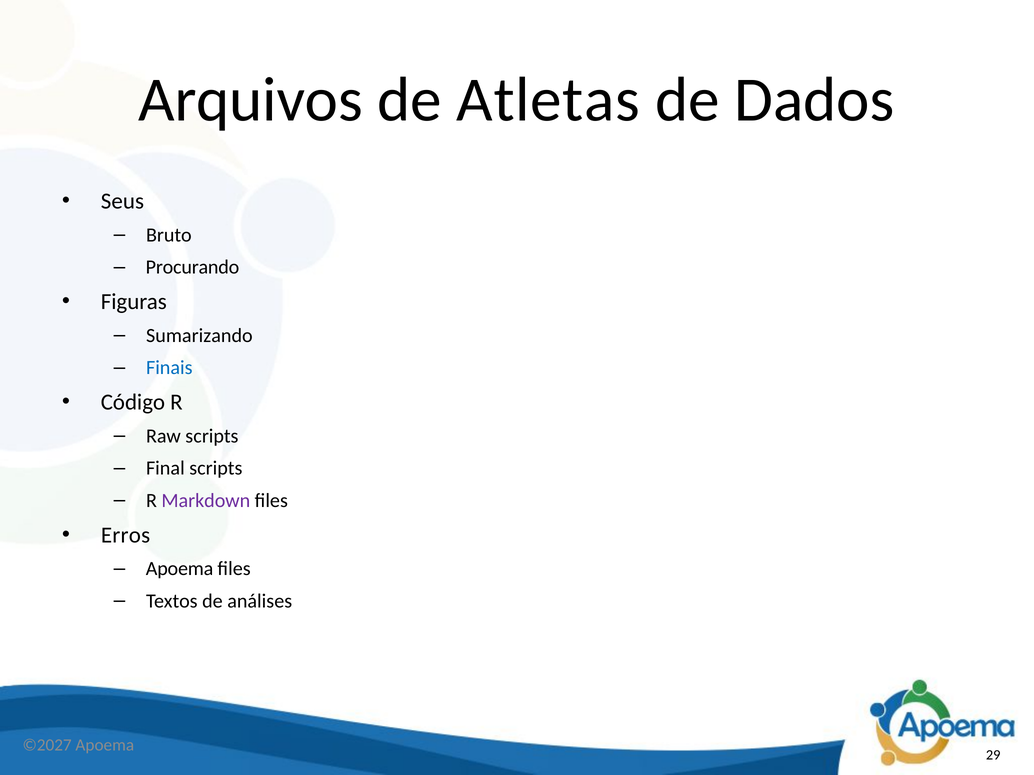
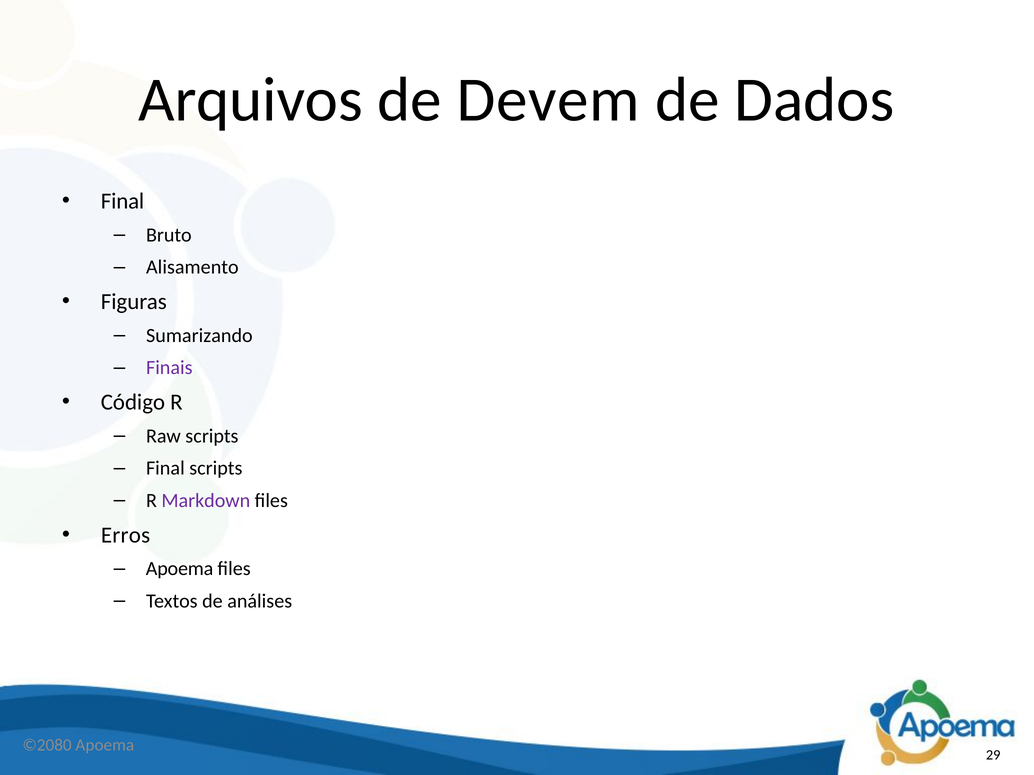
Atletas: Atletas -> Devem
Seus at (122, 202): Seus -> Final
Procurando: Procurando -> Alisamento
Finais colour: blue -> purple
©2027: ©2027 -> ©2080
